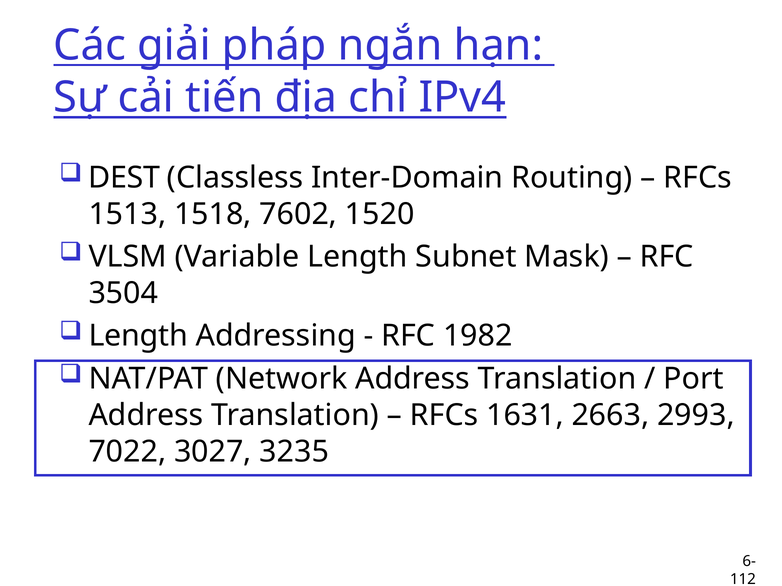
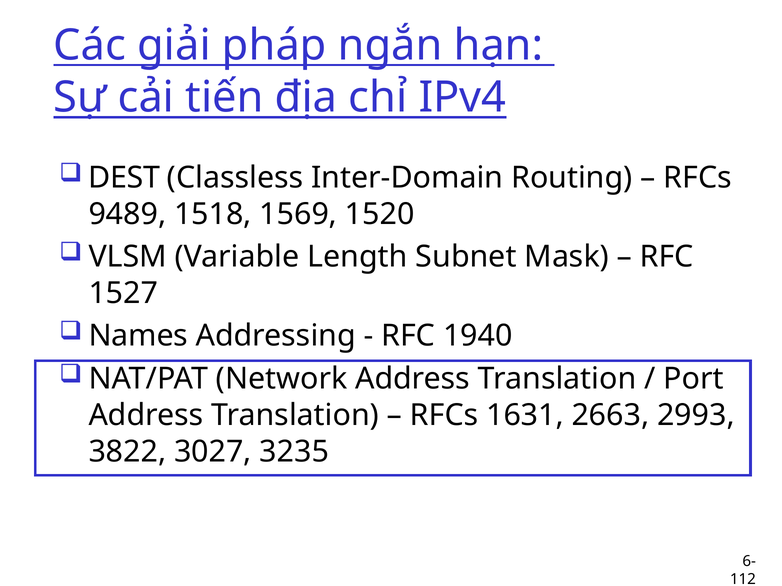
1513: 1513 -> 9489
7602: 7602 -> 1569
3504: 3504 -> 1527
Length at (138, 336): Length -> Names
1982: 1982 -> 1940
7022: 7022 -> 3822
